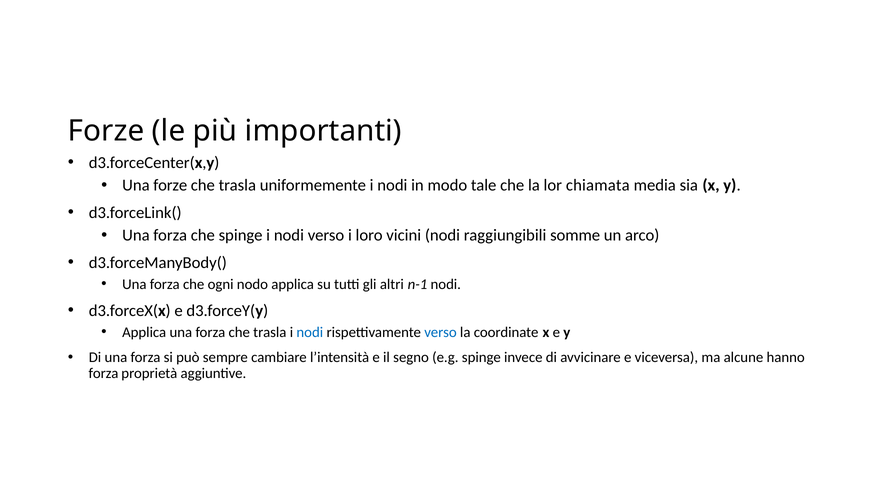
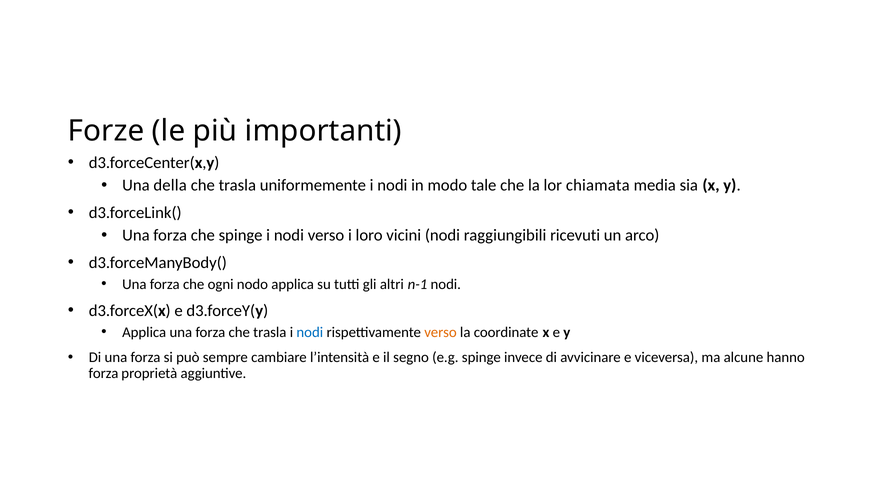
Una forze: forze -> della
somme: somme -> ricevuti
verso at (441, 332) colour: blue -> orange
